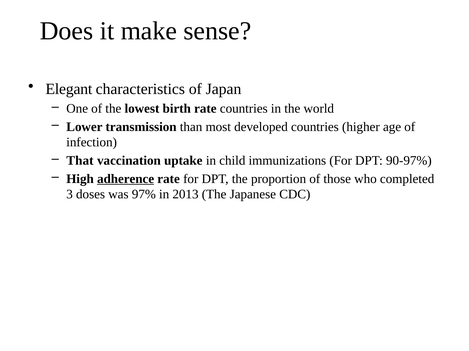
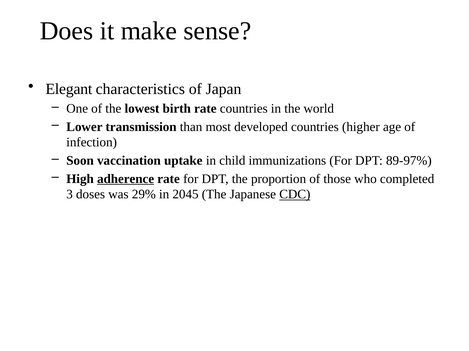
That: That -> Soon
90-97%: 90-97% -> 89-97%
97%: 97% -> 29%
2013: 2013 -> 2045
CDC underline: none -> present
